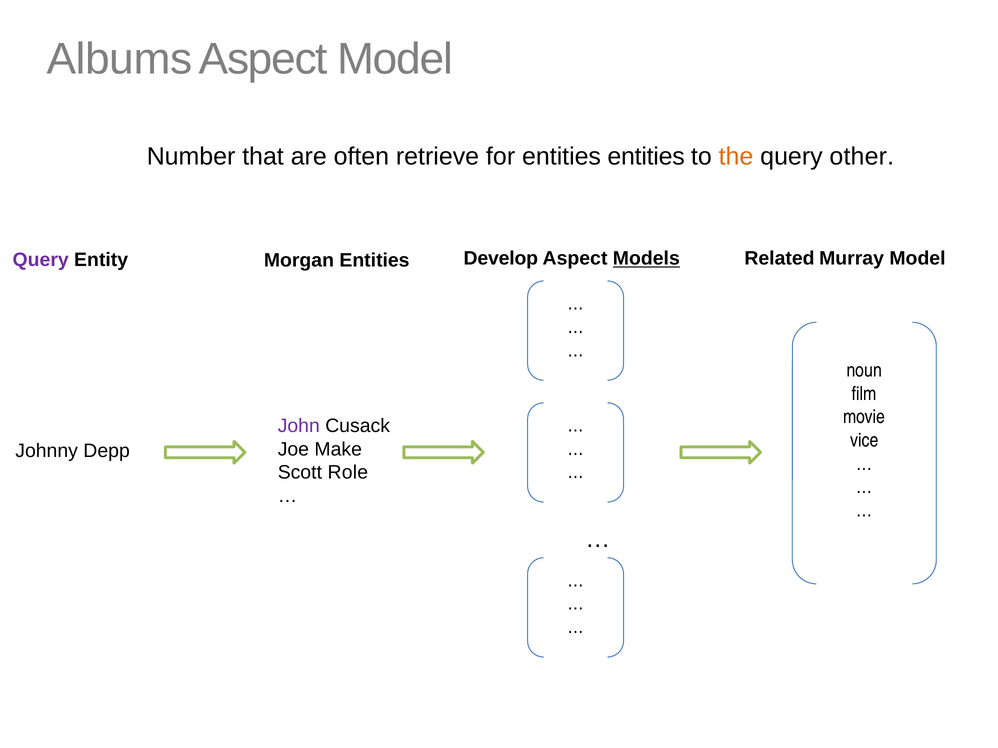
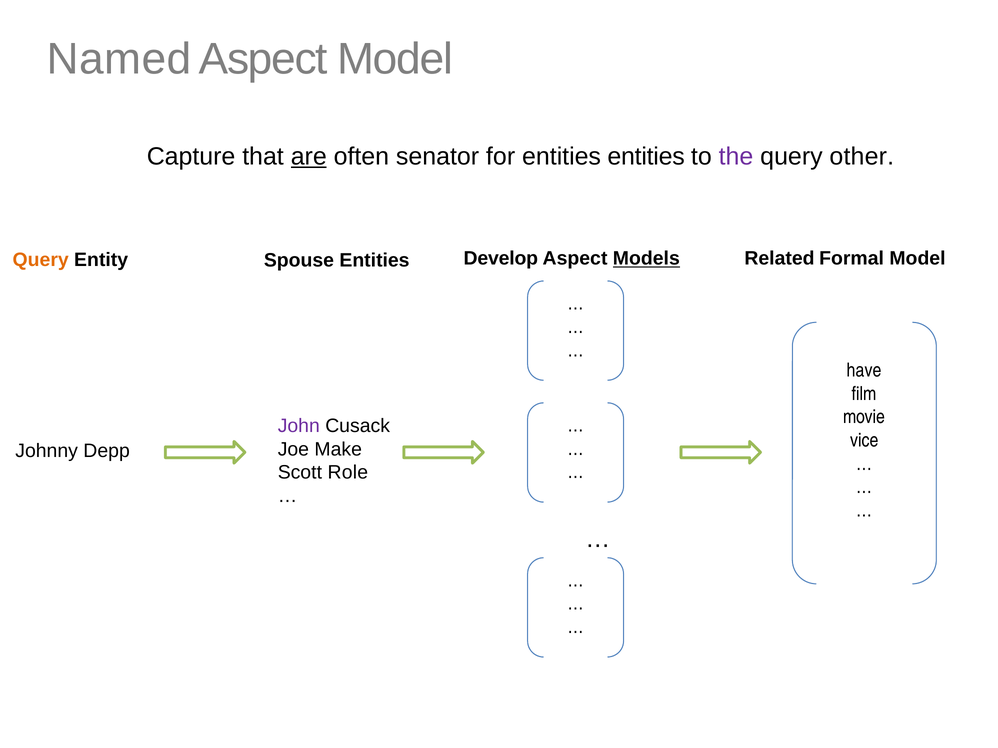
Albums: Albums -> Named
Number: Number -> Capture
are underline: none -> present
retrieve: retrieve -> senator
the colour: orange -> purple
Query at (41, 260) colour: purple -> orange
Morgan: Morgan -> Spouse
Murray: Murray -> Formal
noun: noun -> have
